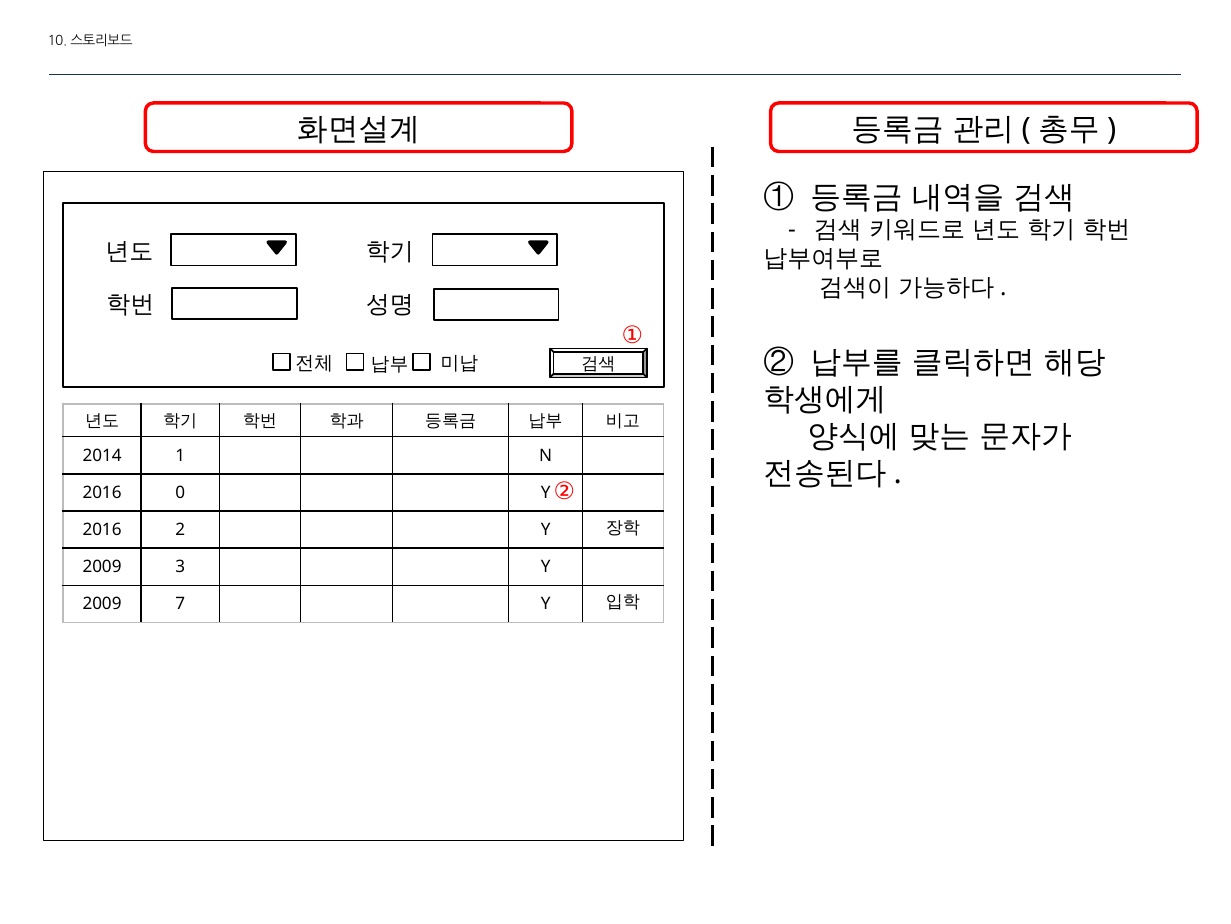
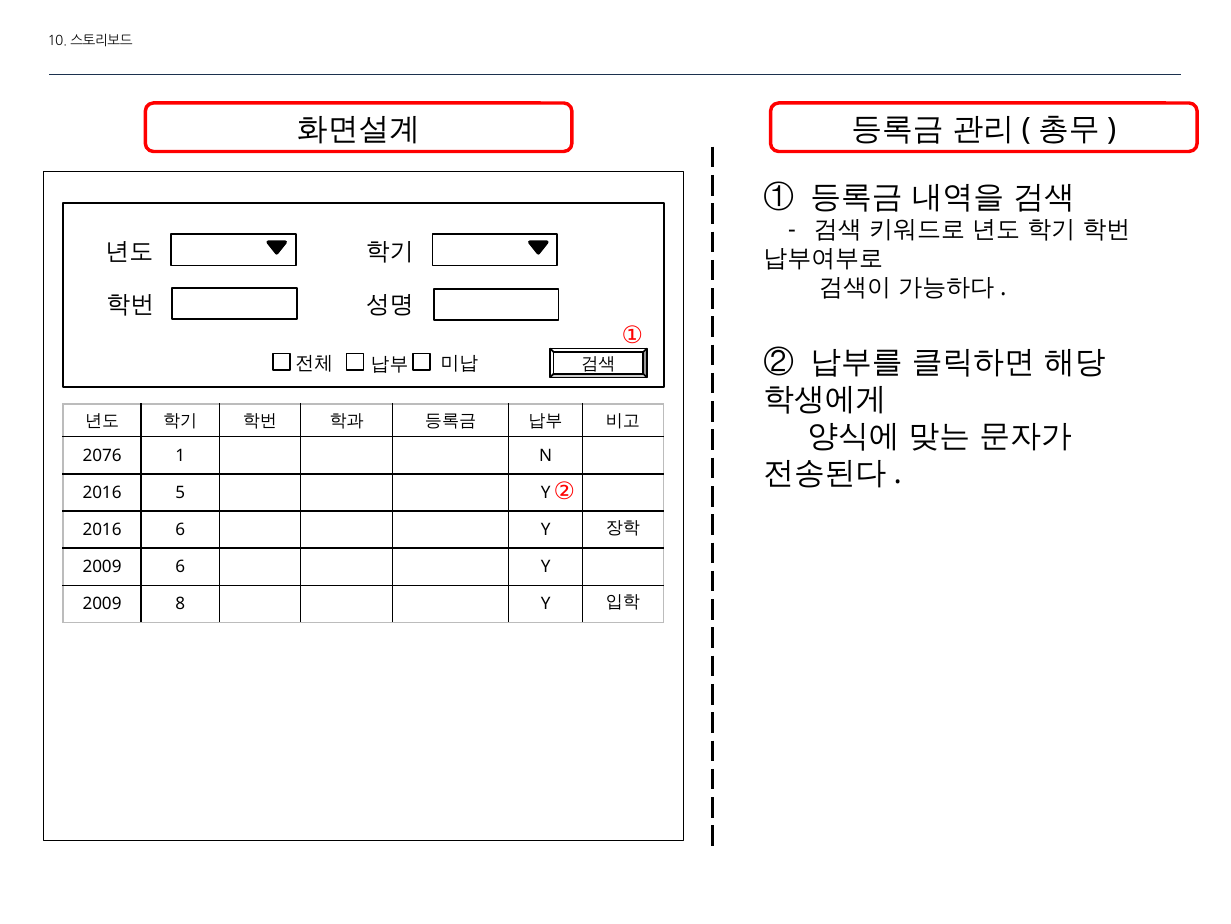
2014: 2014 -> 2076
0: 0 -> 5
2016 2: 2 -> 6
2009 3: 3 -> 6
7: 7 -> 8
